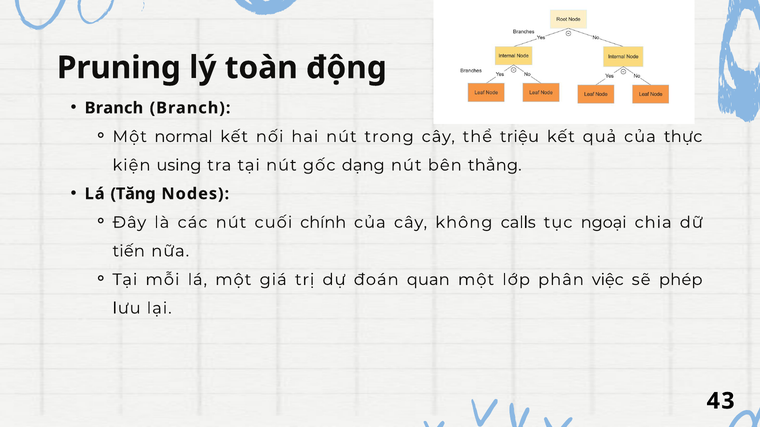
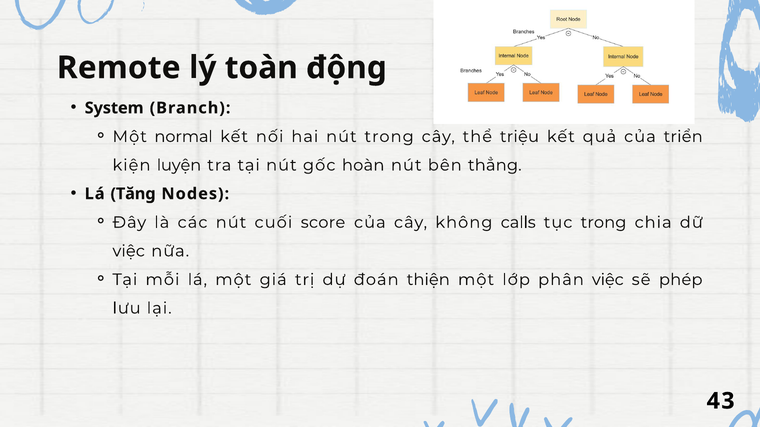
Pruning: Pruning -> Remote
Branch at (114, 108): Branch -> System
thực: thực -> triển
using: using -> luyện
dạng: dạng -> hoàn
chính: chính -> score
tục ngoại: ngoại -> trong
tiến at (129, 251): tiến -> việc
quan: quan -> thiện
